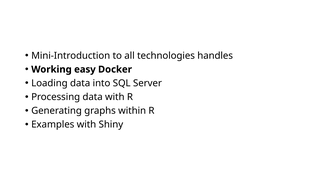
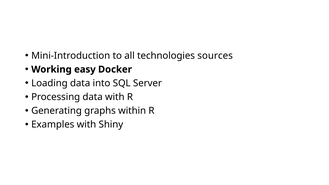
handles: handles -> sources
